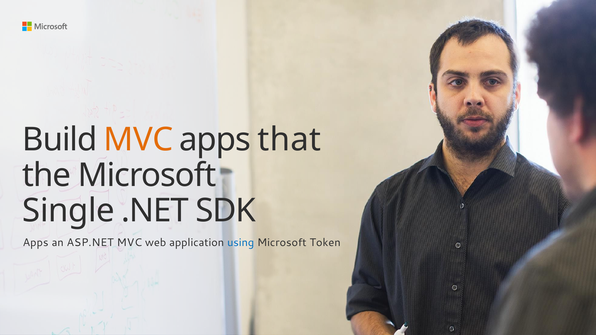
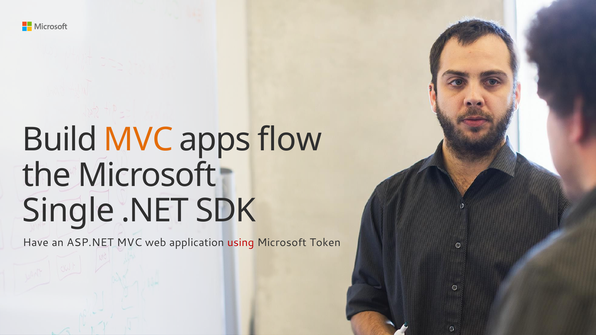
that: that -> flow
Apps at (36, 243): Apps -> Have
using colour: blue -> red
